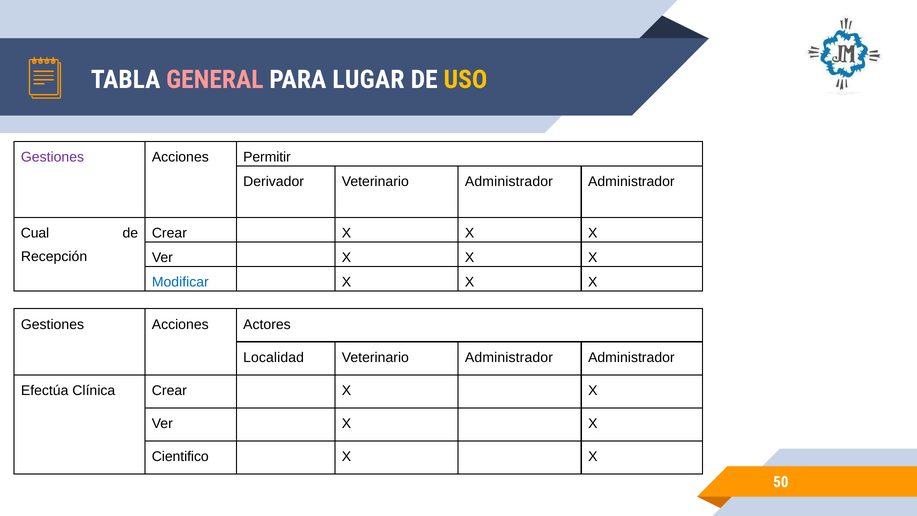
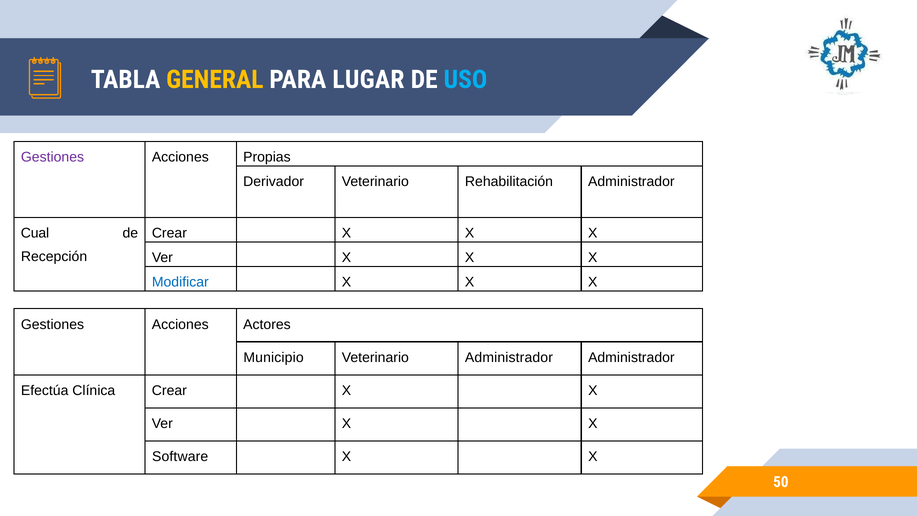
GENERAL colour: pink -> yellow
USO colour: yellow -> light blue
Permitir: Permitir -> Propias
Derivador Veterinario Administrador: Administrador -> Rehabilitación
Localidad: Localidad -> Municipio
Cientifico: Cientifico -> Software
